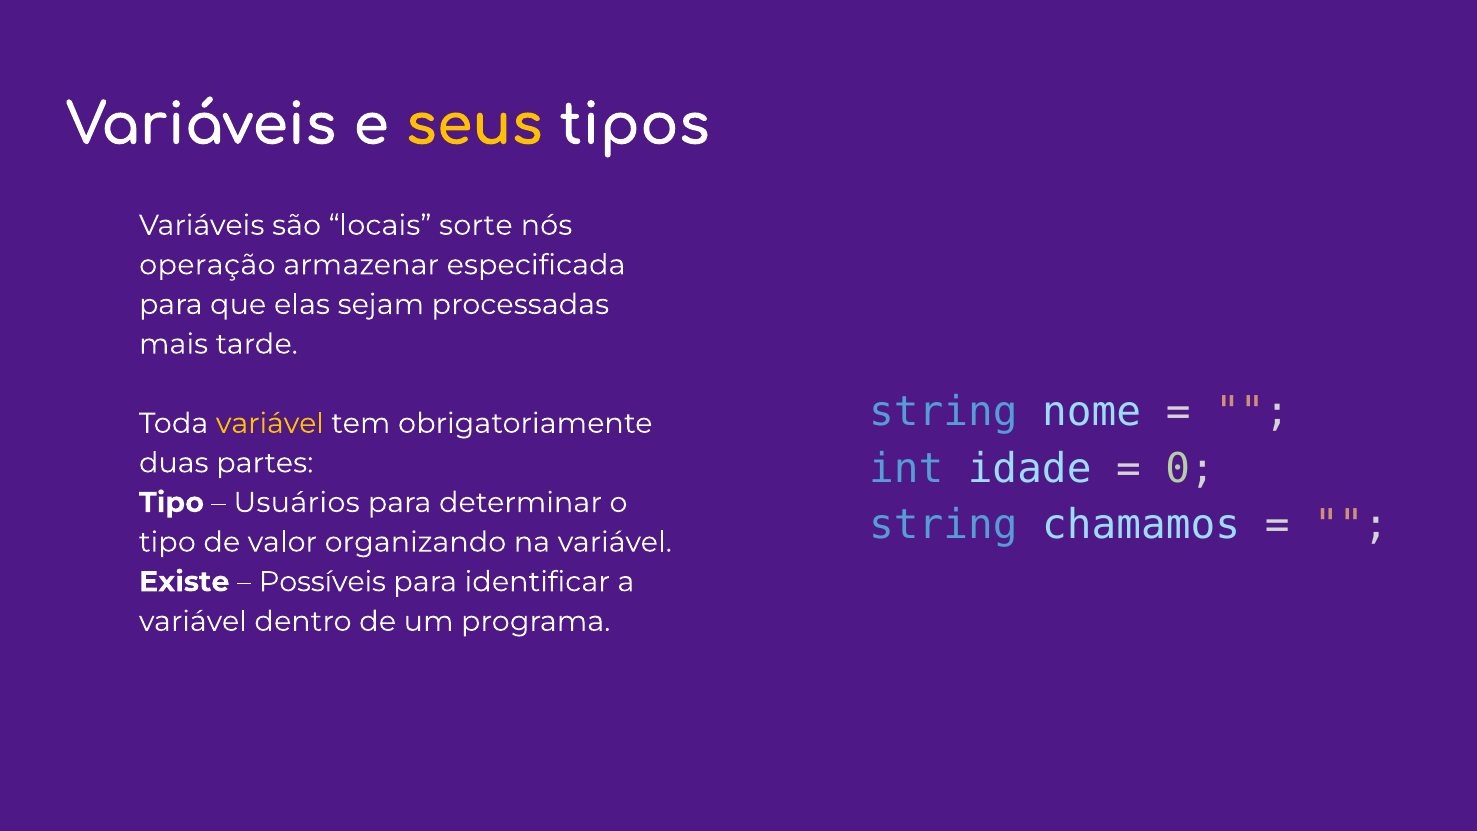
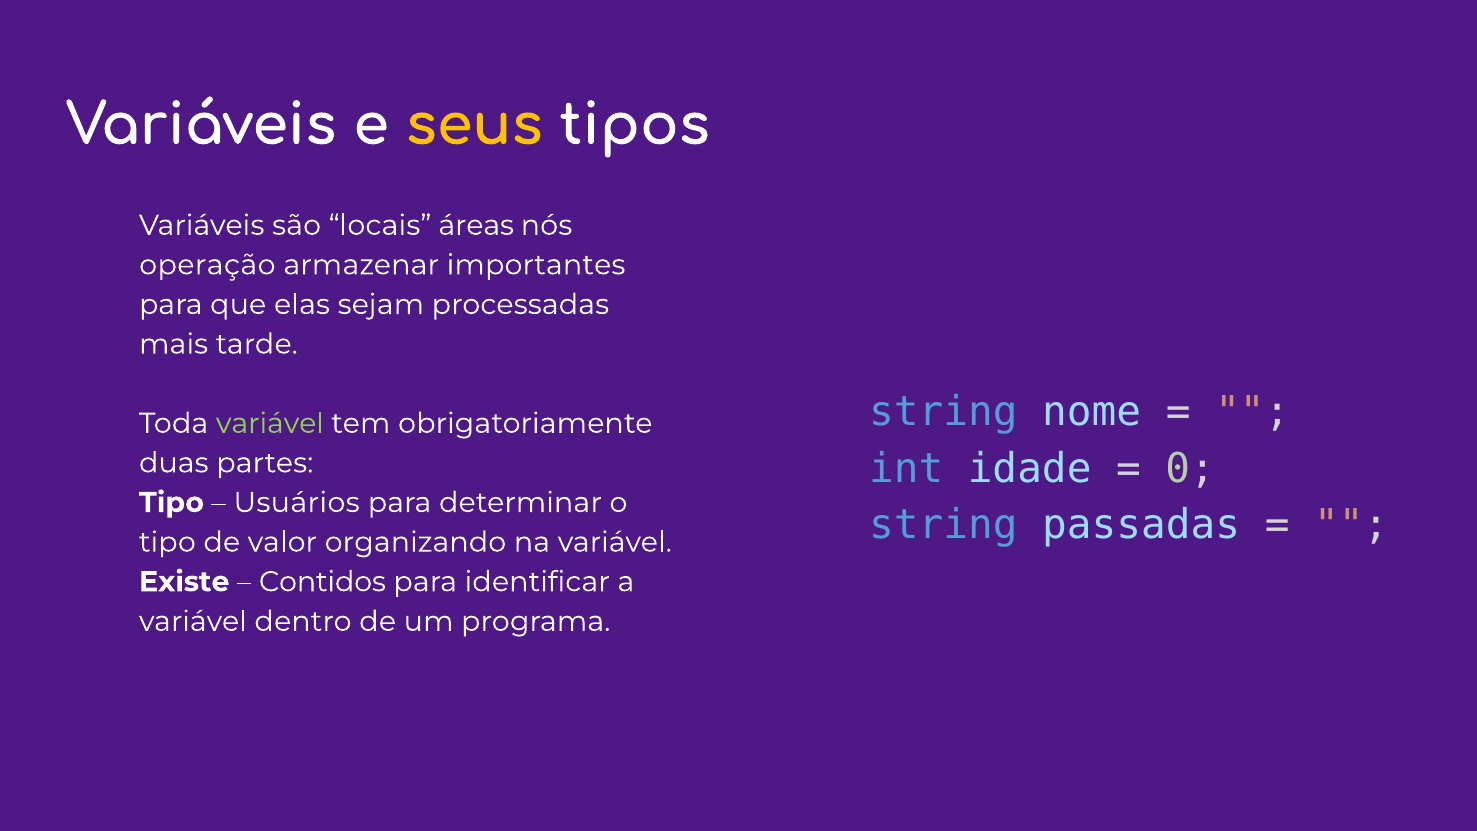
sorte: sorte -> áreas
especificada: especificada -> importantes
variável at (270, 423) colour: yellow -> light green
chamamos: chamamos -> passadas
Possíveis: Possíveis -> Contidos
